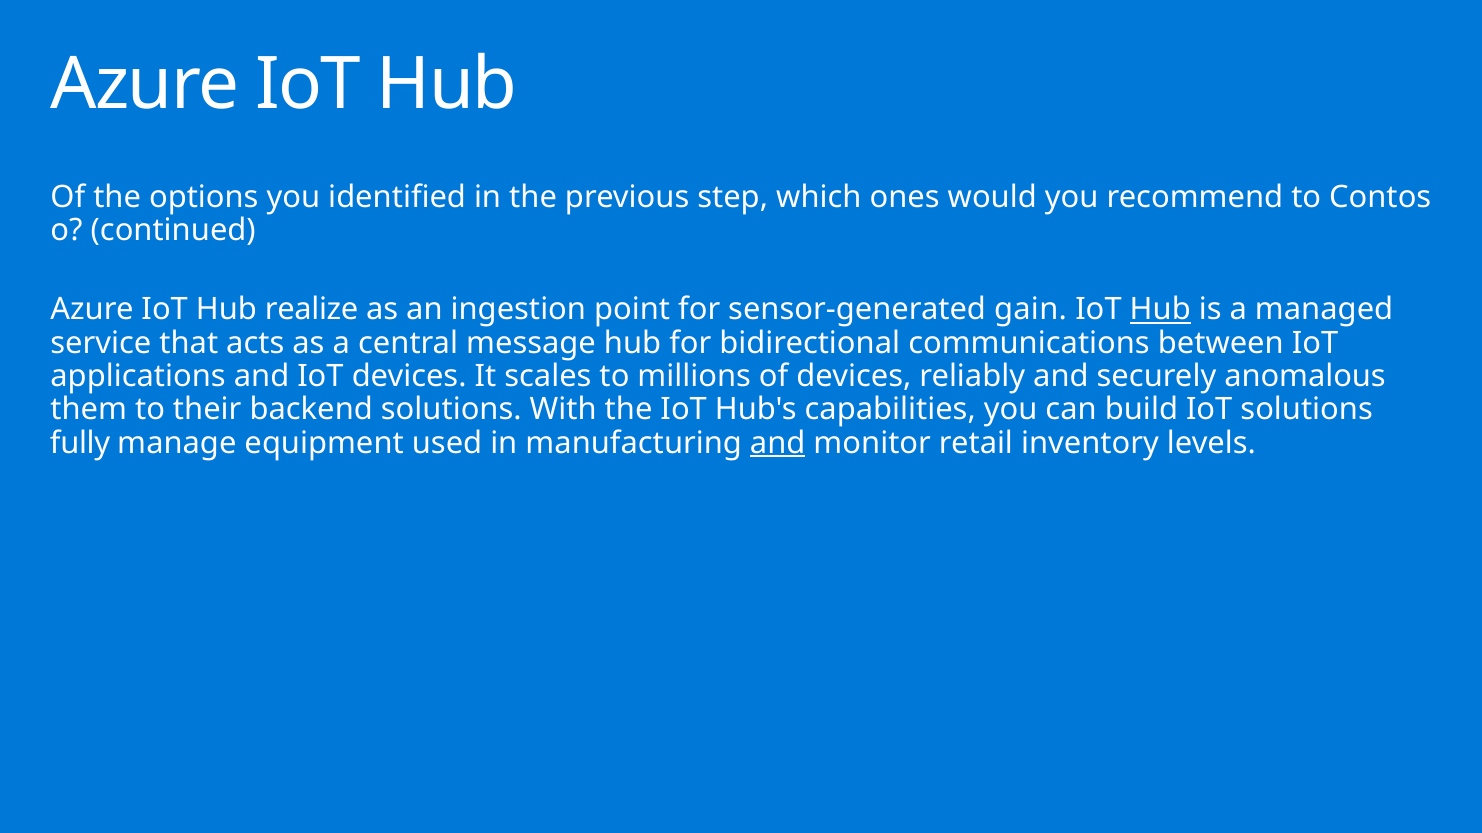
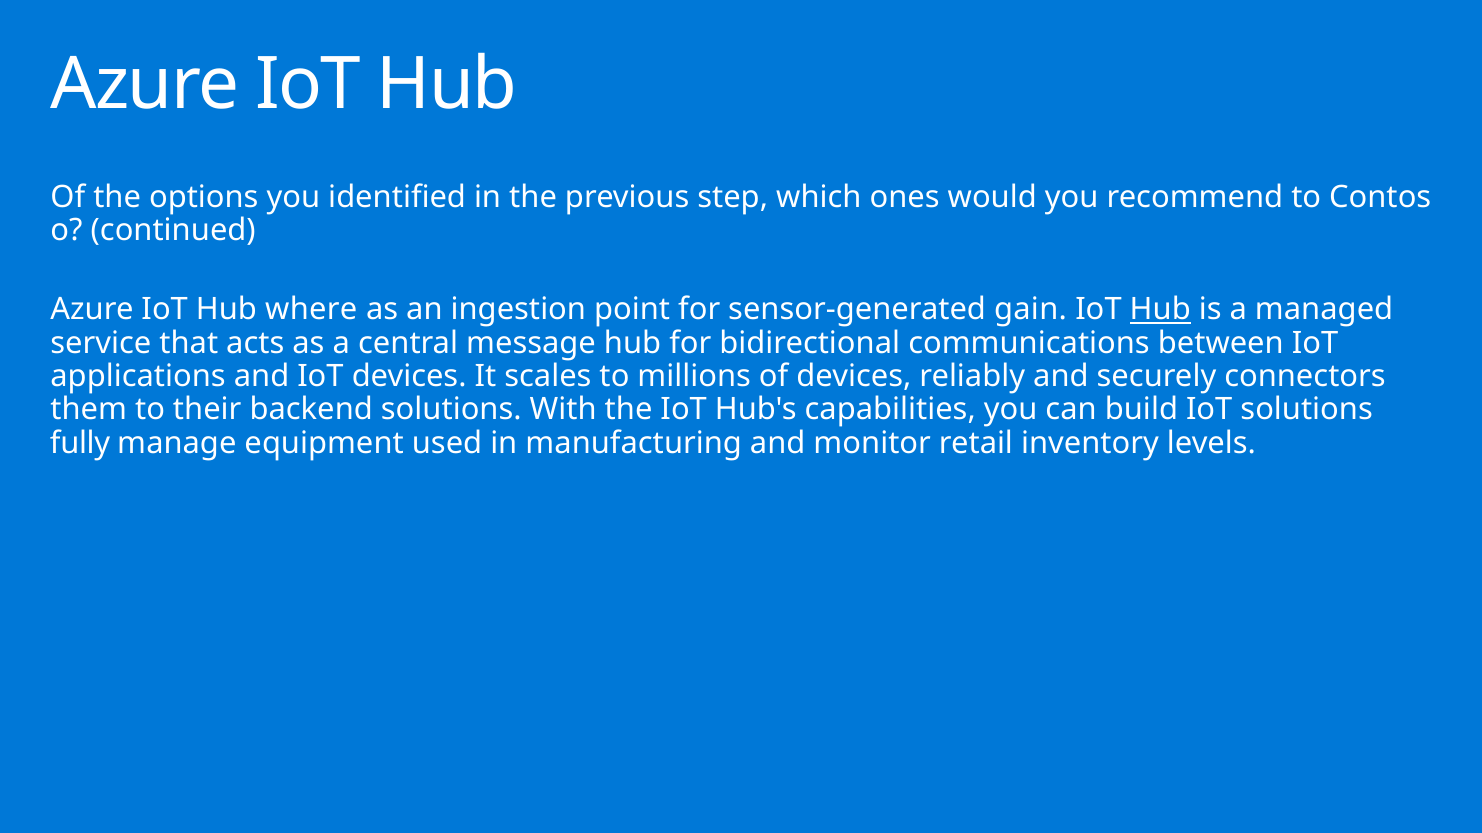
realize: realize -> where
anomalous: anomalous -> connectors
and at (778, 443) underline: present -> none
